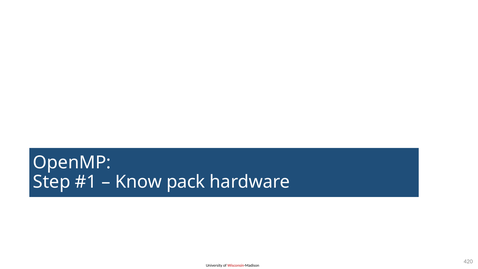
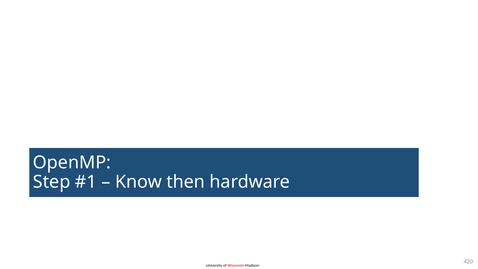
pack: pack -> then
